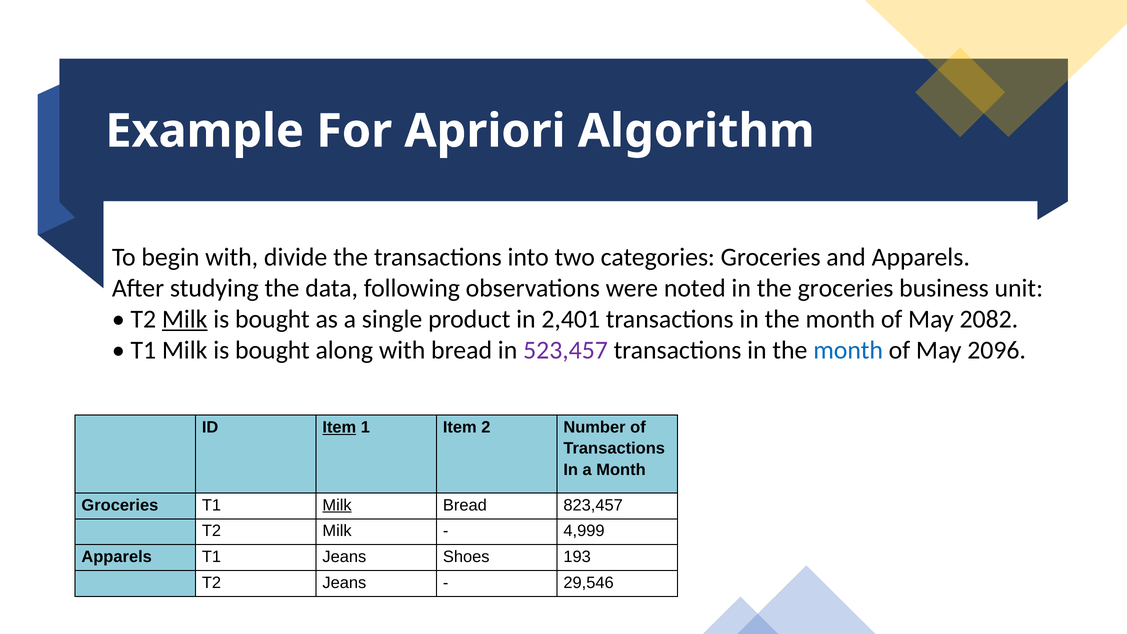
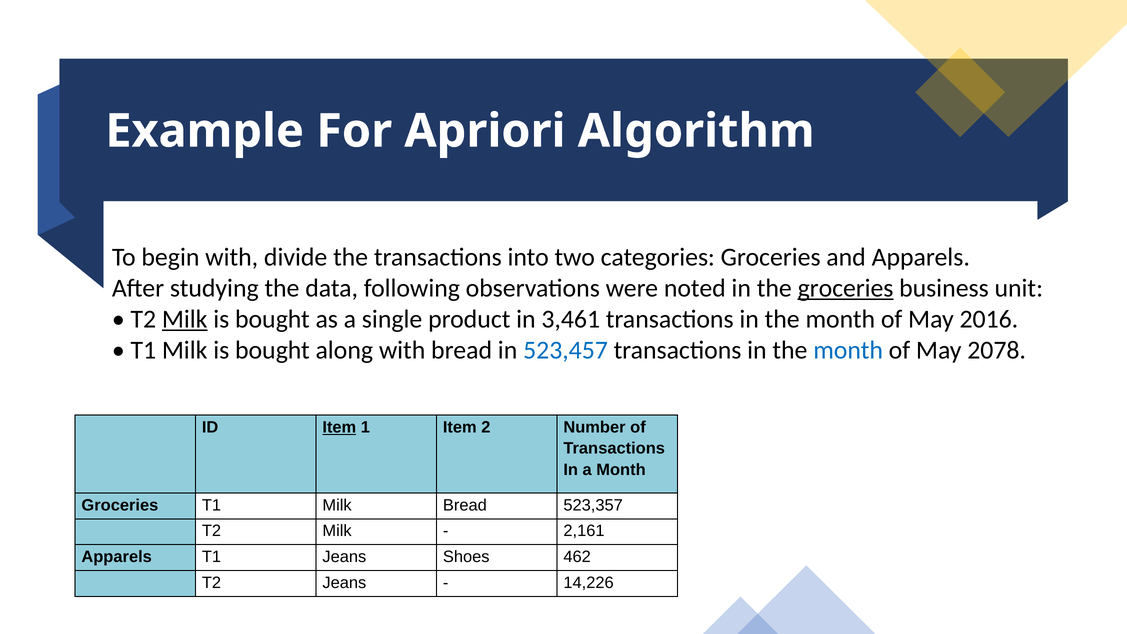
groceries at (846, 288) underline: none -> present
2,401: 2,401 -> 3,461
2082: 2082 -> 2016
523,457 colour: purple -> blue
2096: 2096 -> 2078
Milk at (337, 505) underline: present -> none
823,457: 823,457 -> 523,357
4,999: 4,999 -> 2,161
193: 193 -> 462
29,546: 29,546 -> 14,226
